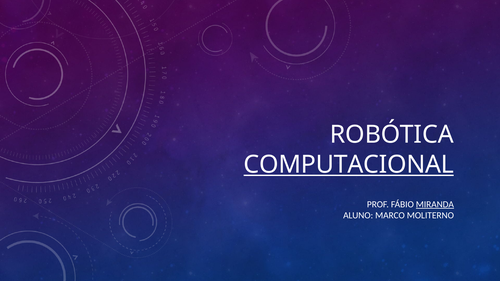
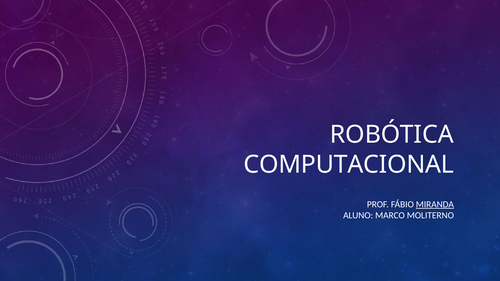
COMPUTACIONAL underline: present -> none
